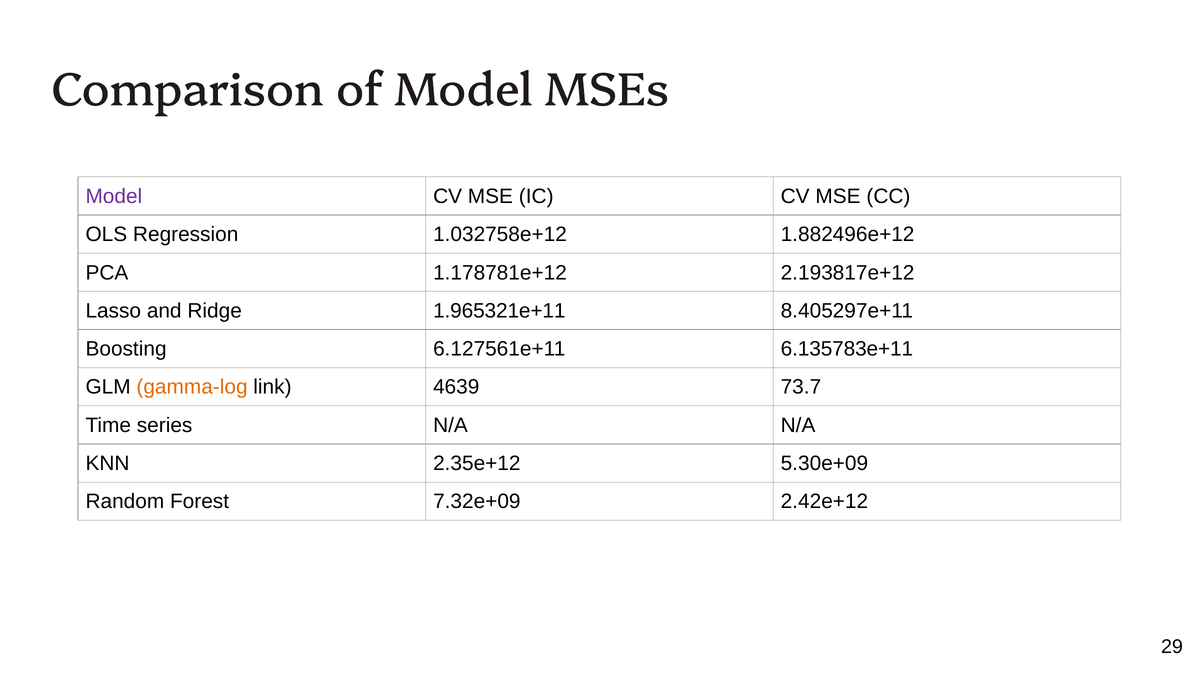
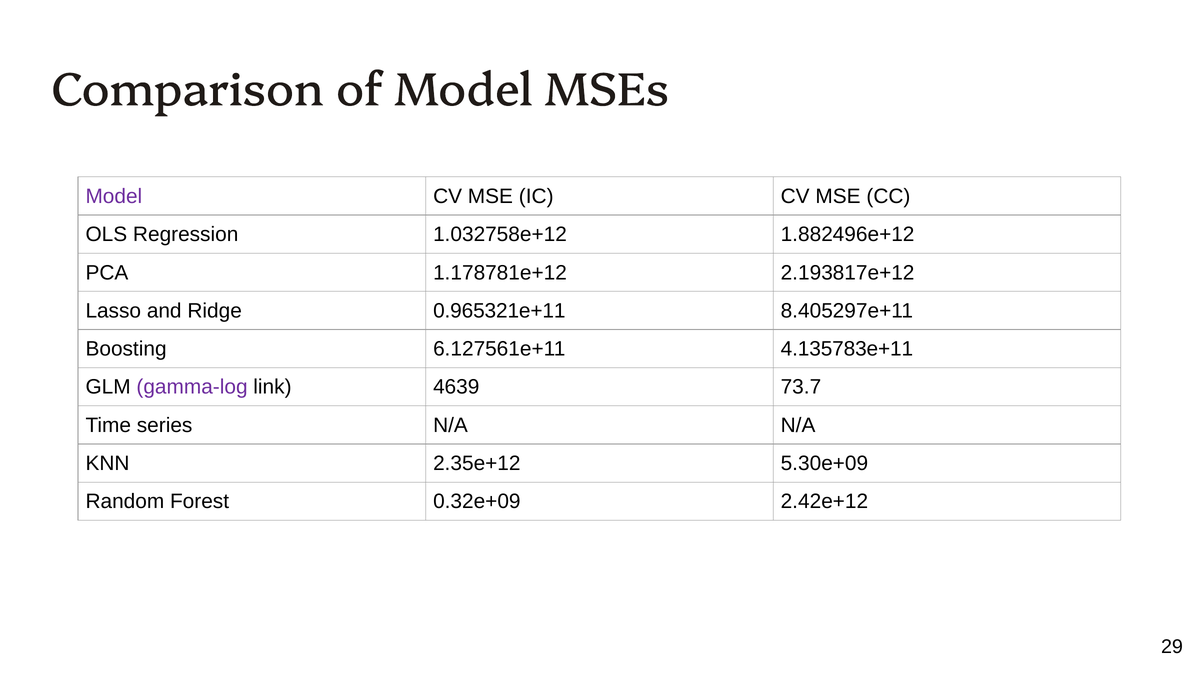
1.965321e+11: 1.965321e+11 -> 0.965321e+11
6.135783e+11: 6.135783e+11 -> 4.135783e+11
gamma-log colour: orange -> purple
7.32e+09: 7.32e+09 -> 0.32e+09
